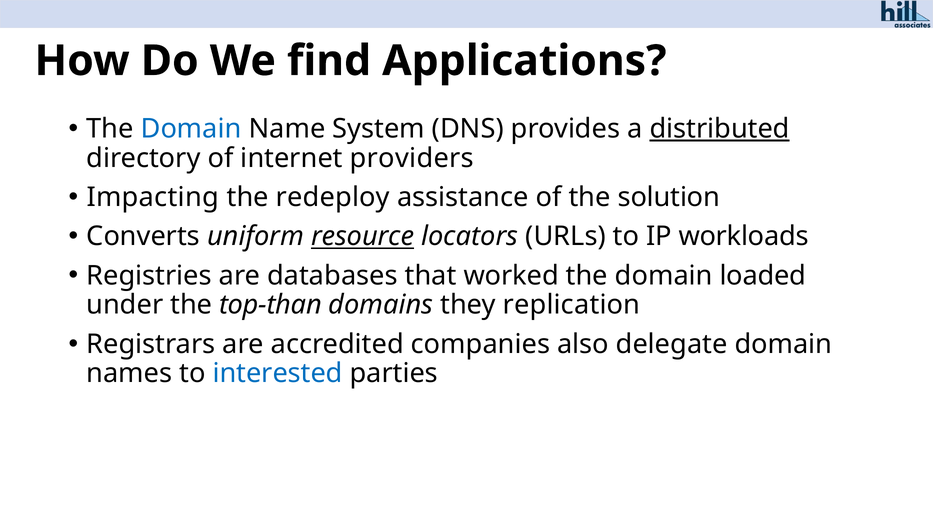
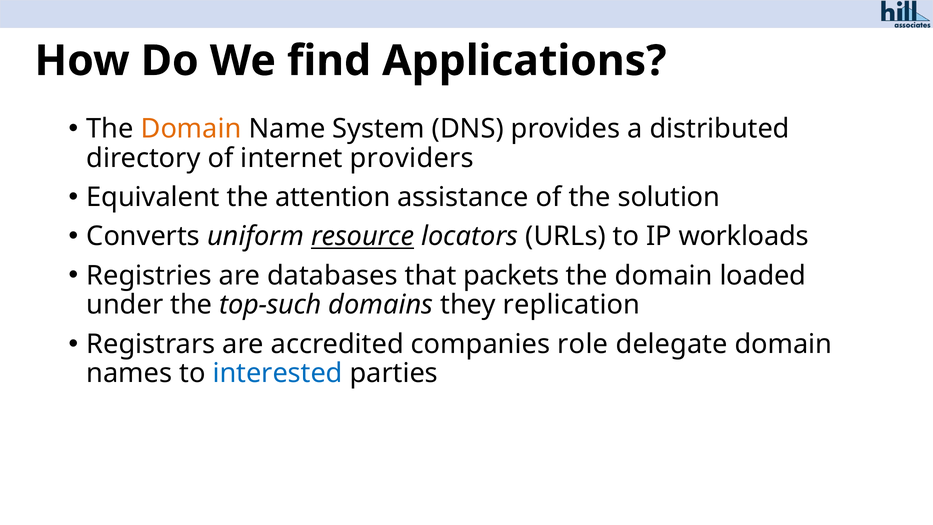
Domain at (191, 129) colour: blue -> orange
distributed underline: present -> none
Impacting: Impacting -> Equivalent
redeploy: redeploy -> attention
worked: worked -> packets
top-than: top-than -> top-such
also: also -> role
